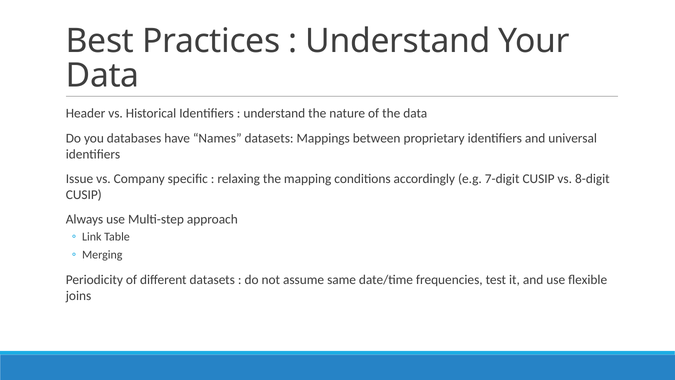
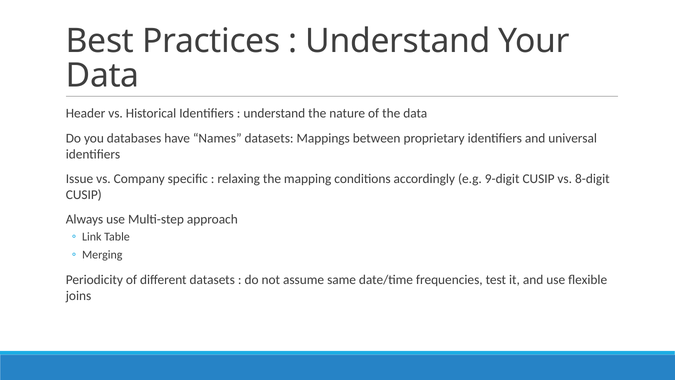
7-digit: 7-digit -> 9-digit
